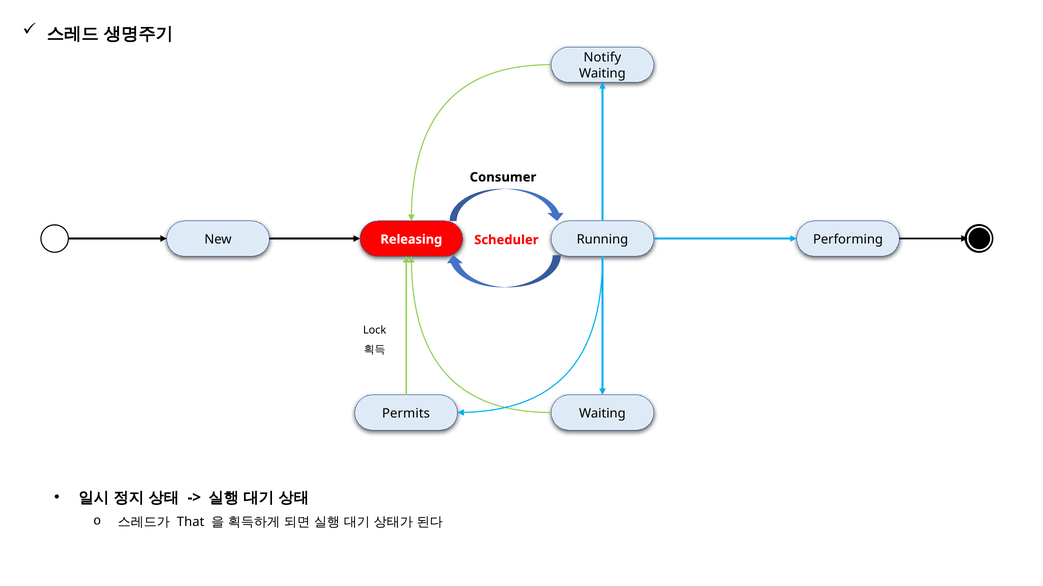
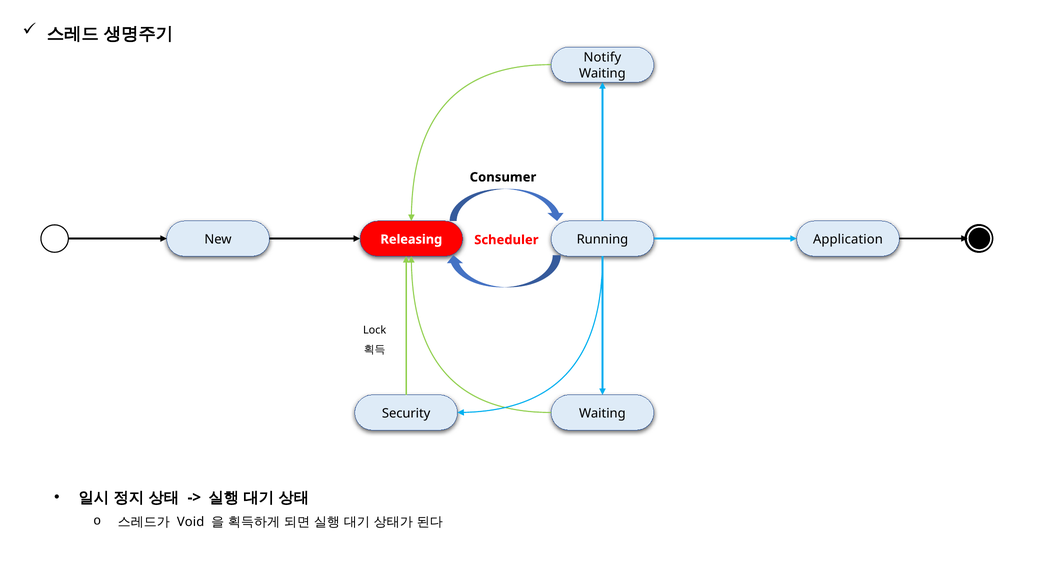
Performing: Performing -> Application
Permits: Permits -> Security
That: That -> Void
